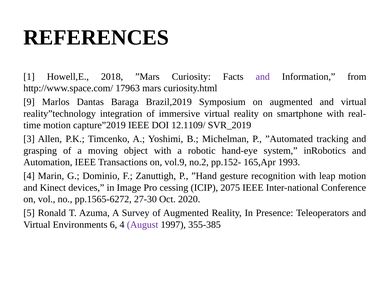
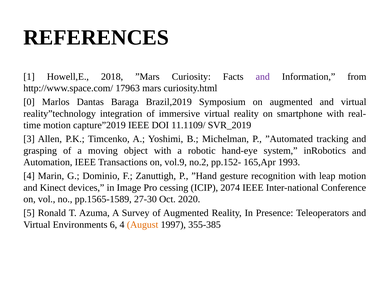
9: 9 -> 0
12.1109/: 12.1109/ -> 11.1109/
2075: 2075 -> 2074
pp.1565-6272: pp.1565-6272 -> pp.1565-1589
August colour: purple -> orange
